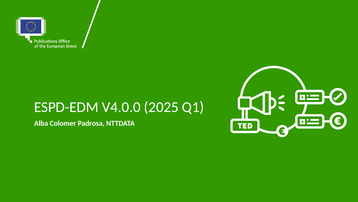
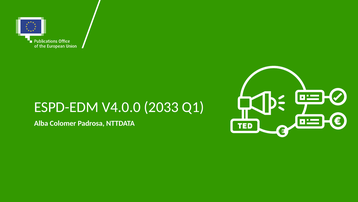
2025: 2025 -> 2033
